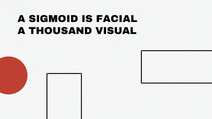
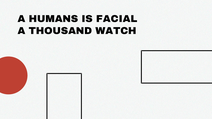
SIGMOID: SIGMOID -> HUMANS
VISUAL: VISUAL -> WATCH
